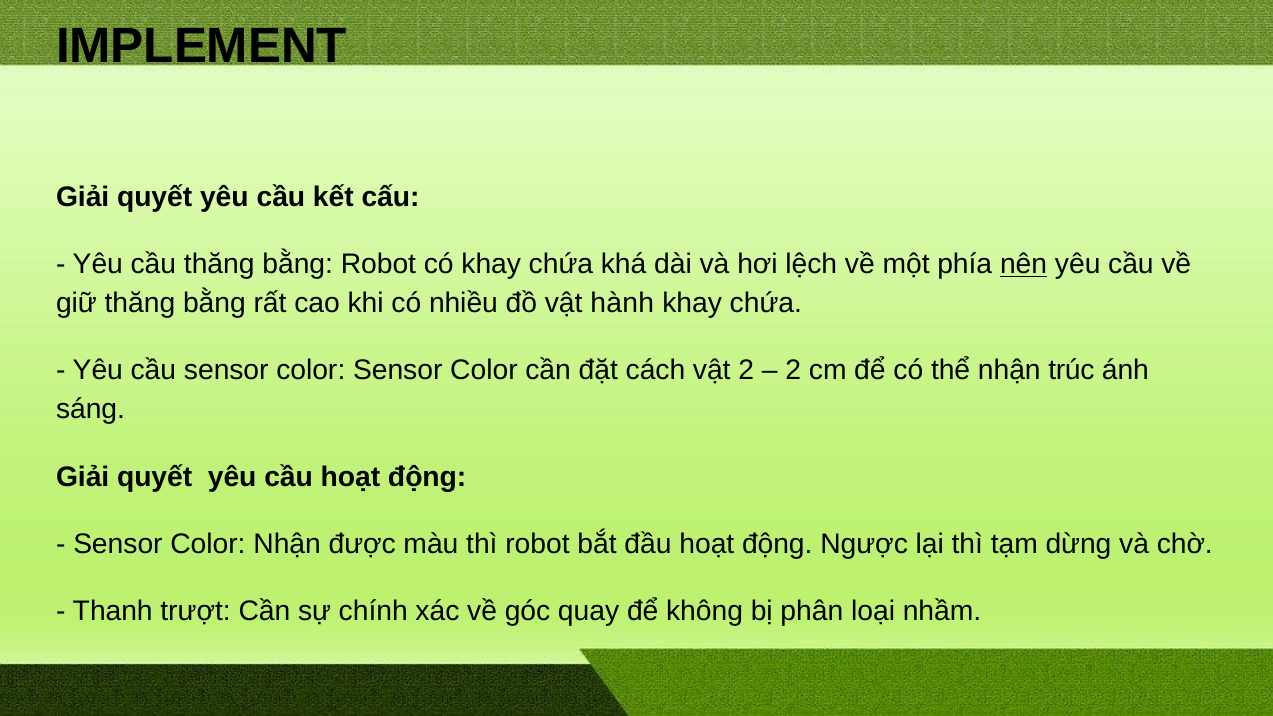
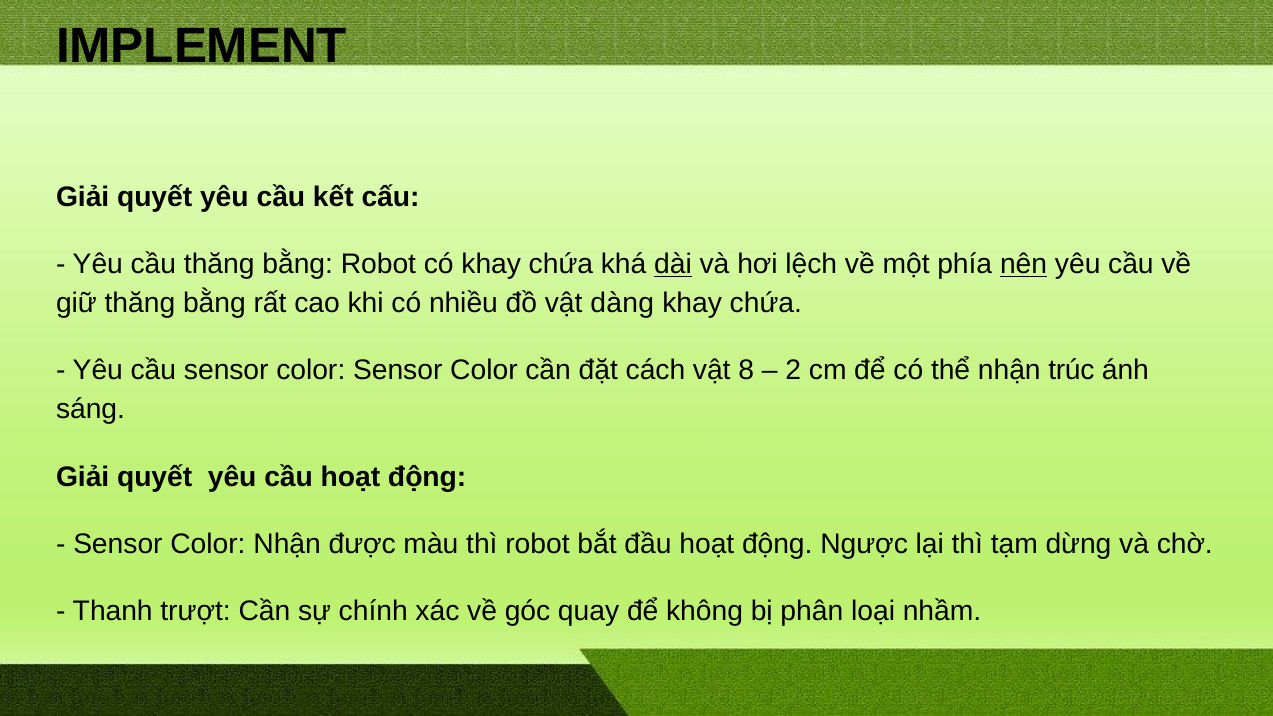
dài underline: none -> present
hành: hành -> dàng
vật 2: 2 -> 8
